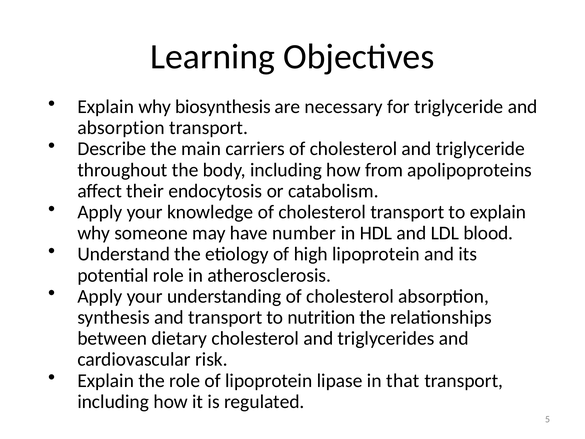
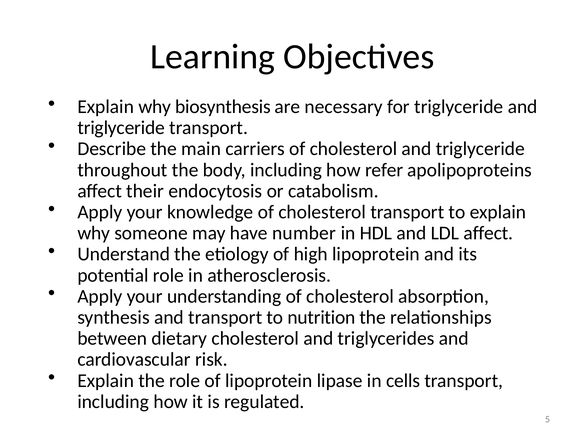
absorption at (121, 128): absorption -> triglyceride
from: from -> refer
LDL blood: blood -> affect
that: that -> cells
